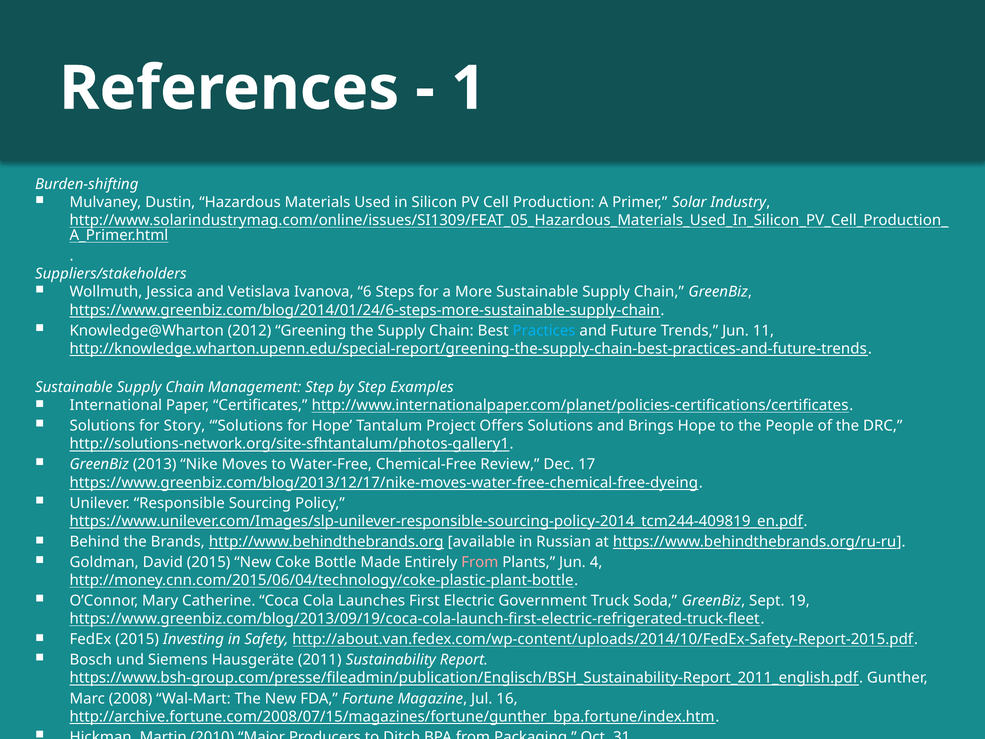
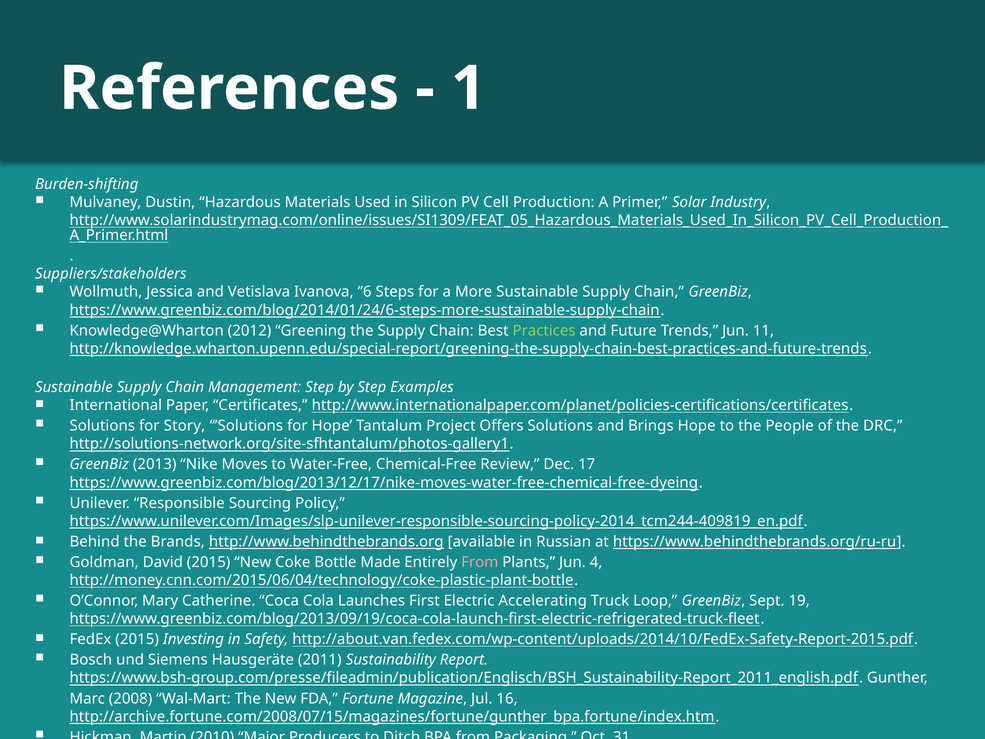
Practices colour: light blue -> light green
Government: Government -> Accelerating
Soda: Soda -> Loop
